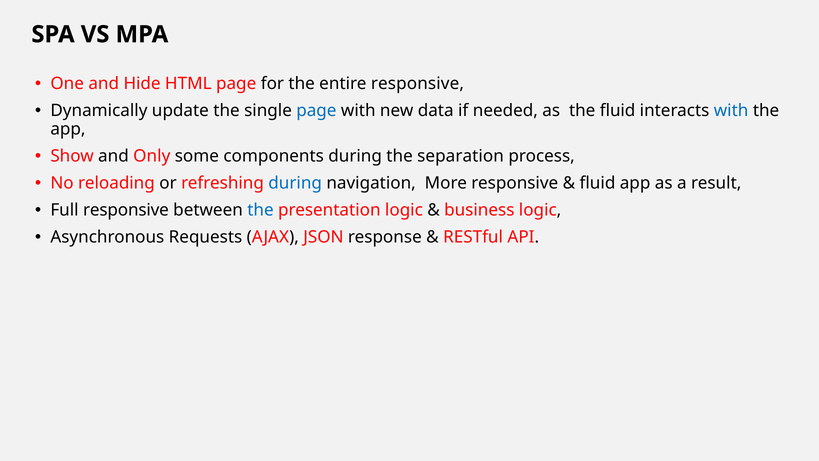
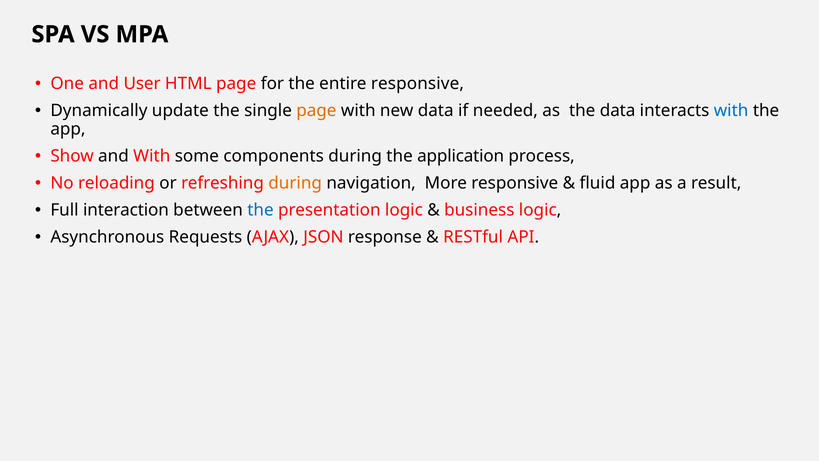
Hide: Hide -> User
page at (316, 111) colour: blue -> orange
the fluid: fluid -> data
and Only: Only -> With
separation: separation -> application
during at (295, 183) colour: blue -> orange
Full responsive: responsive -> interaction
